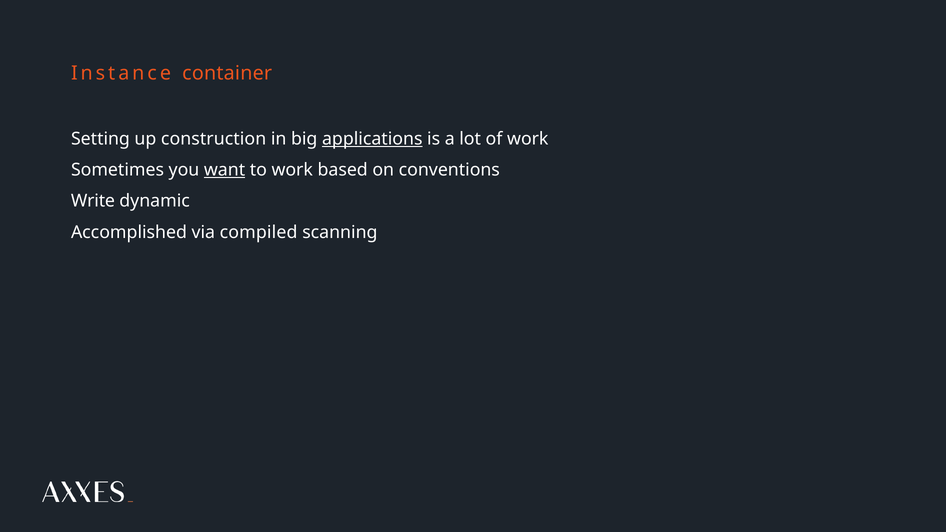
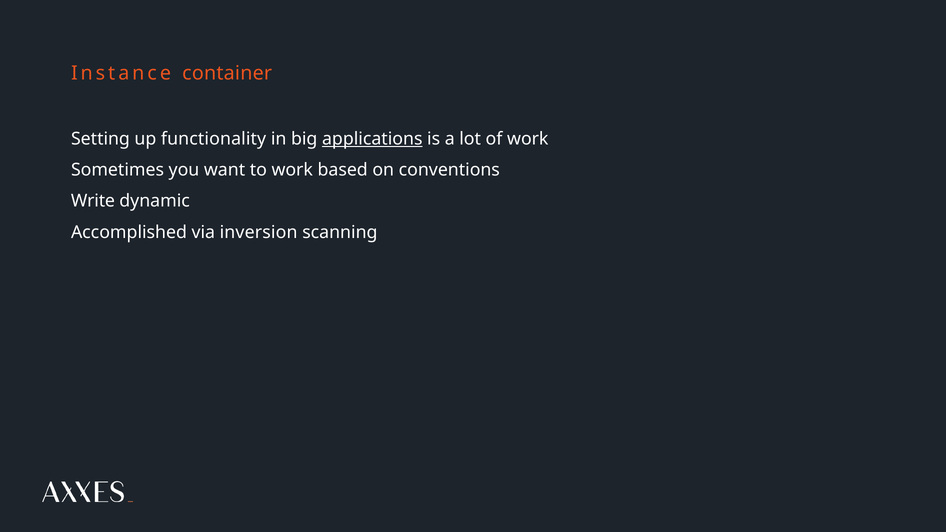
construction: construction -> functionality
want underline: present -> none
compiled: compiled -> inversion
